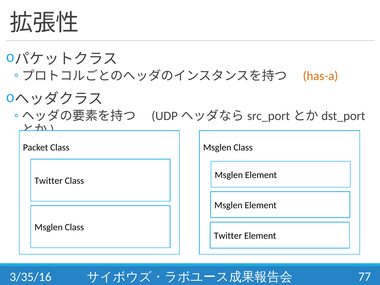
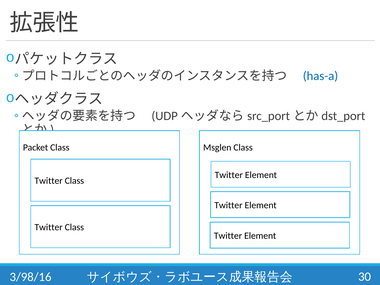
has-a colour: orange -> blue
Msglen at (229, 175): Msglen -> Twitter
Msglen at (228, 205): Msglen -> Twitter
Msglen at (49, 227): Msglen -> Twitter
3/35/16: 3/35/16 -> 3/98/16
77: 77 -> 30
